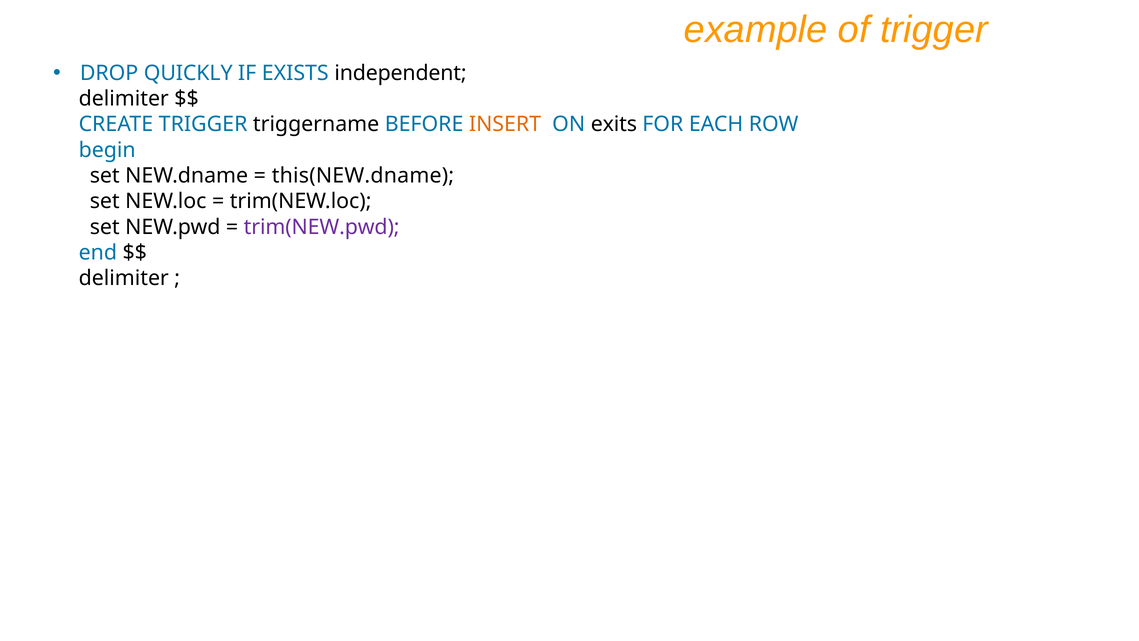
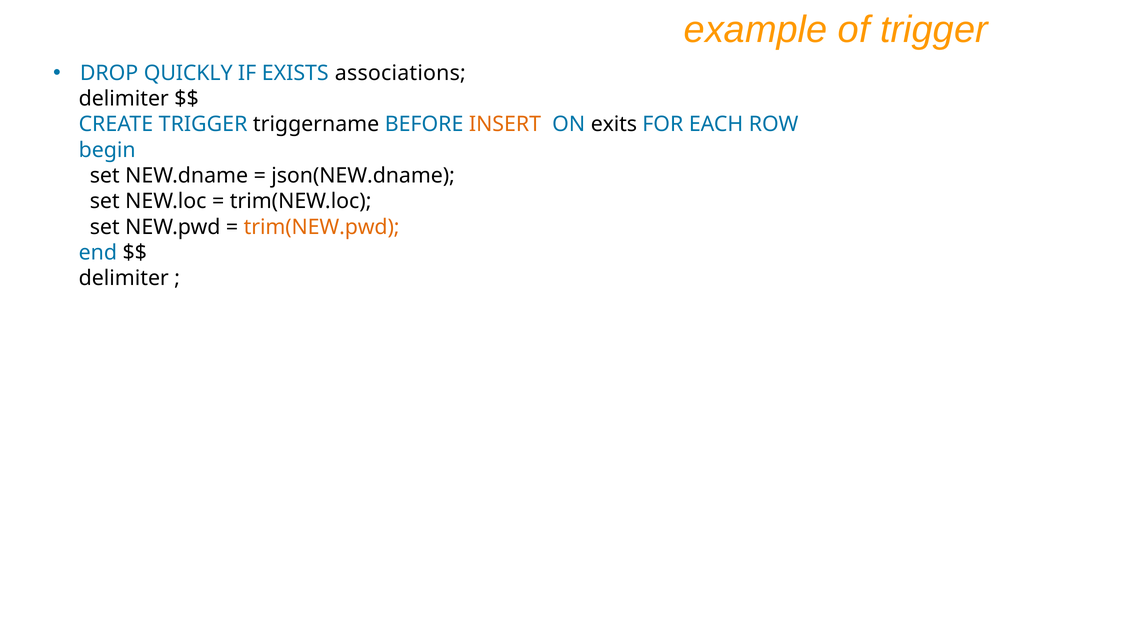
independent: independent -> associations
this(NEW.dname: this(NEW.dname -> json(NEW.dname
trim(NEW.pwd colour: purple -> orange
